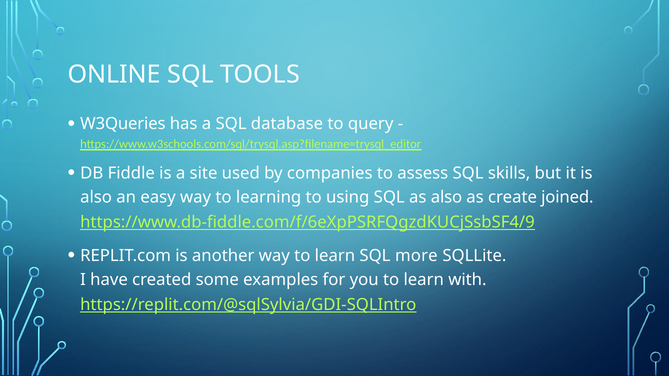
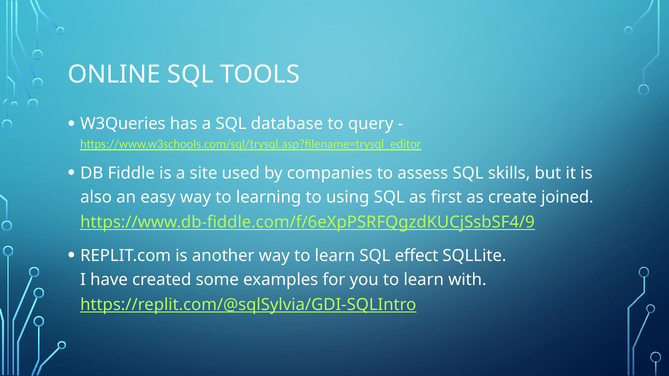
as also: also -> first
more: more -> effect
